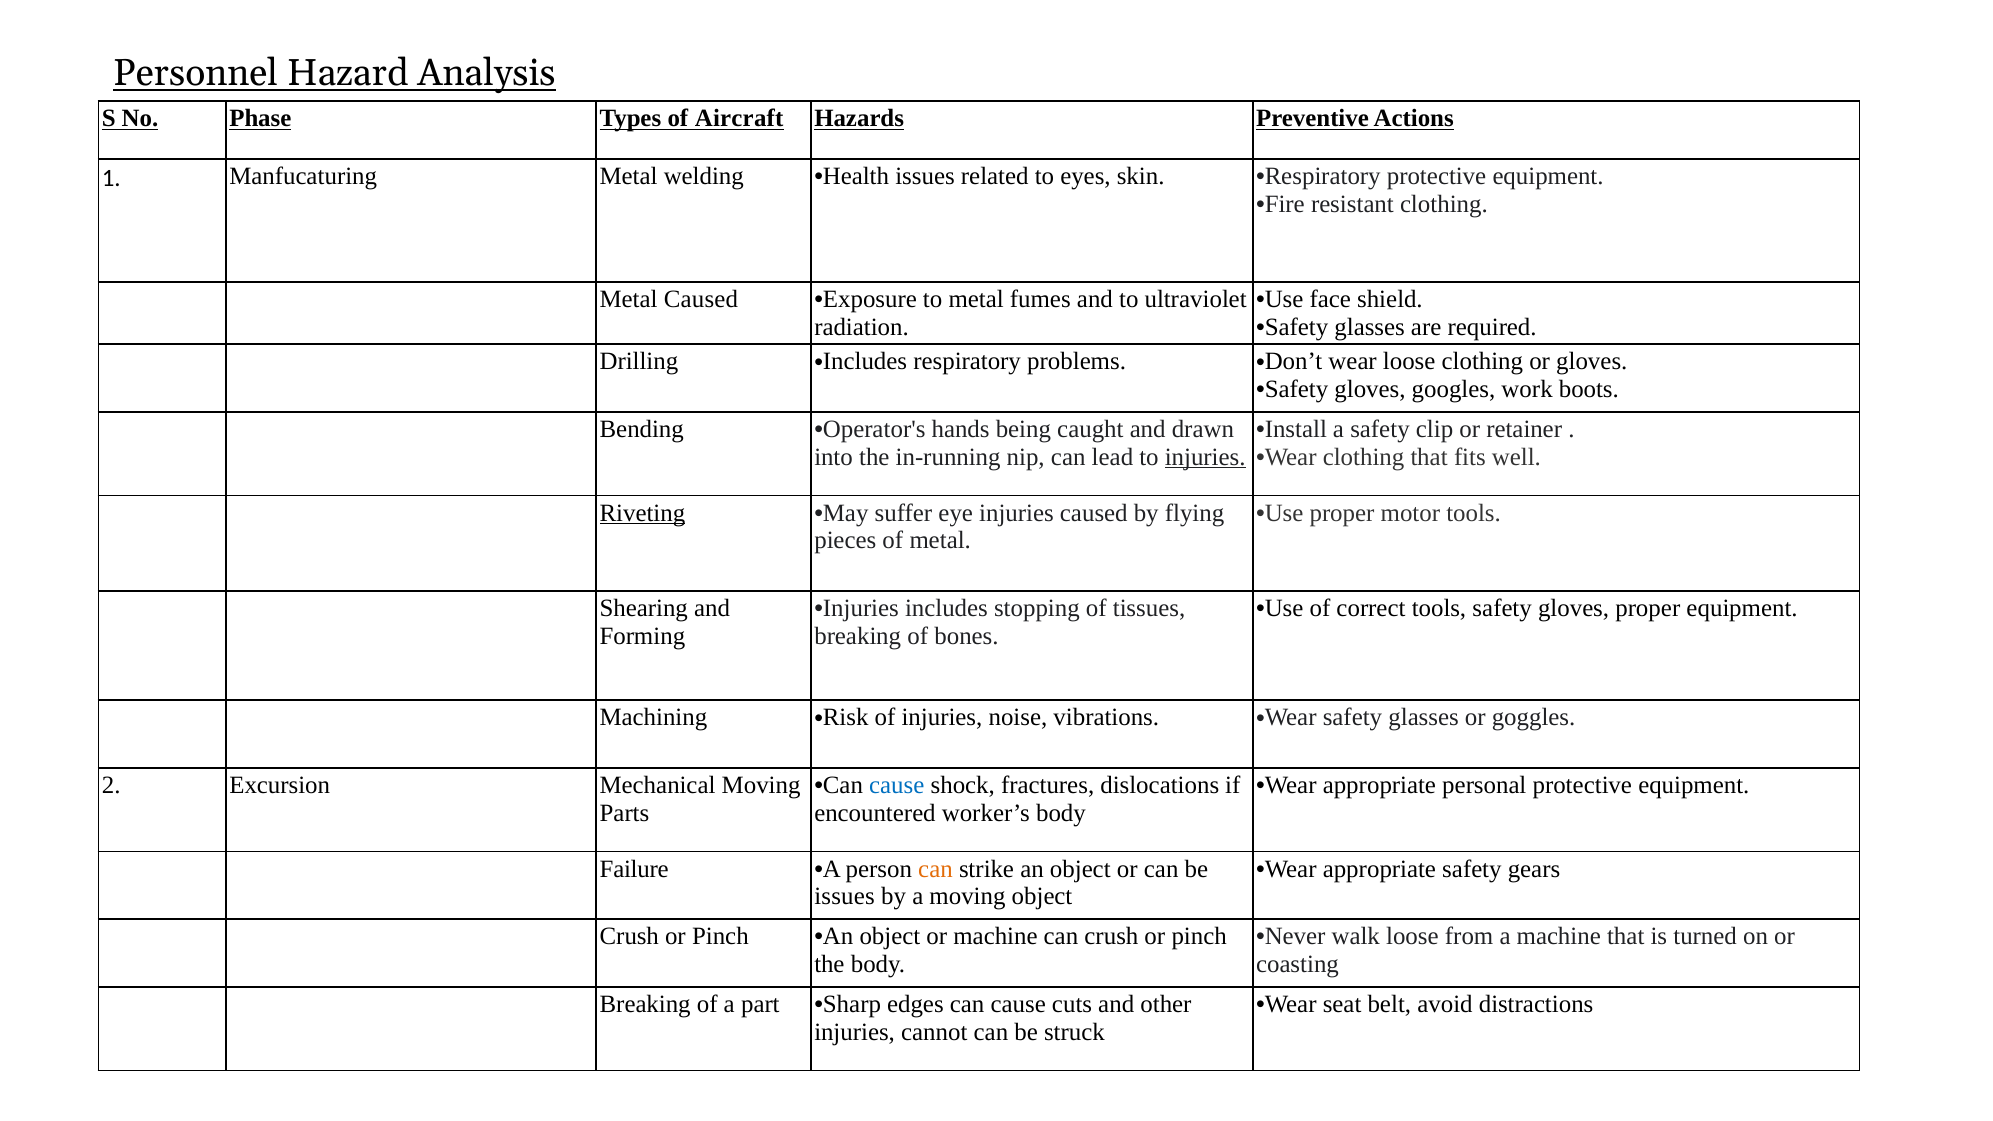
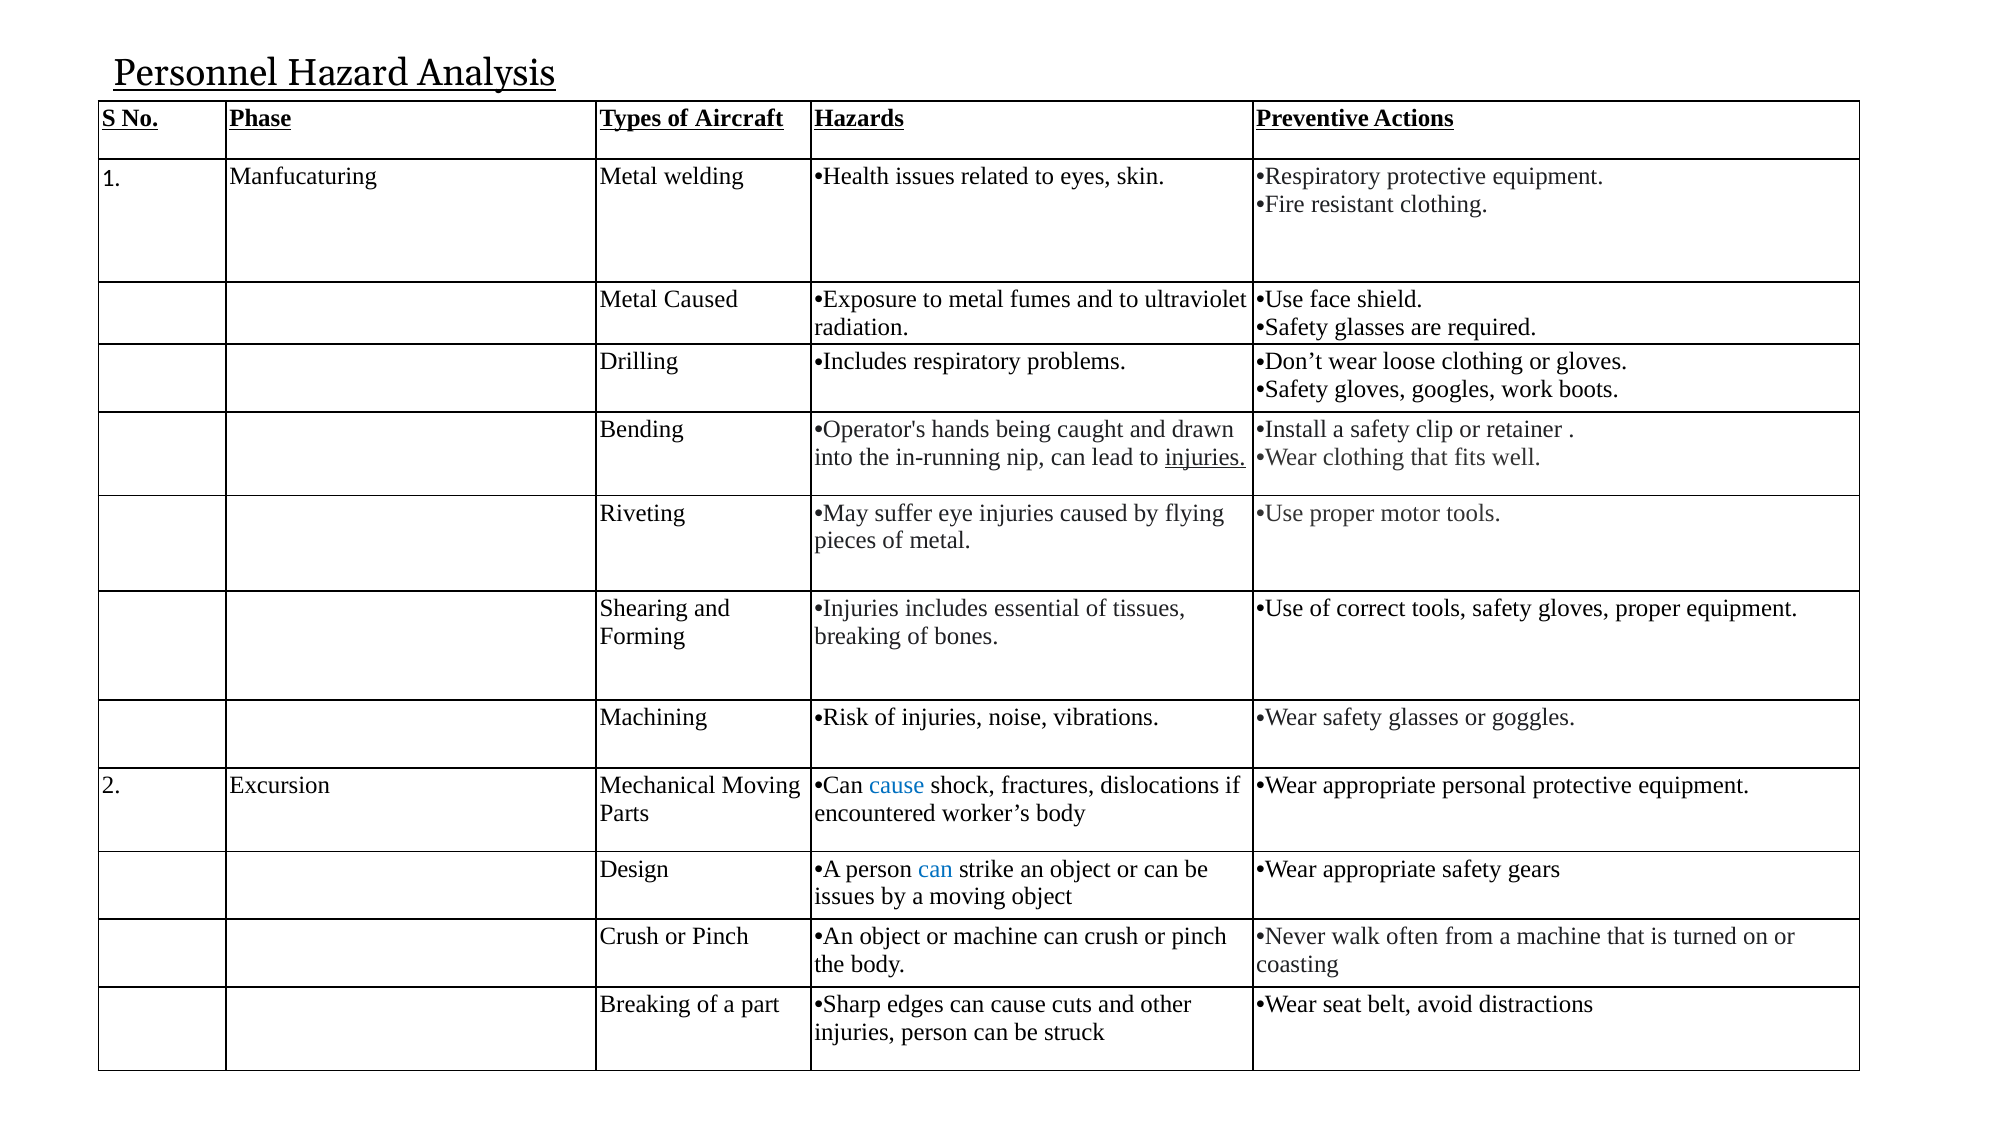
Riveting underline: present -> none
stopping: stopping -> essential
Failure: Failure -> Design
can at (935, 869) colour: orange -> blue
walk loose: loose -> often
injuries cannot: cannot -> person
